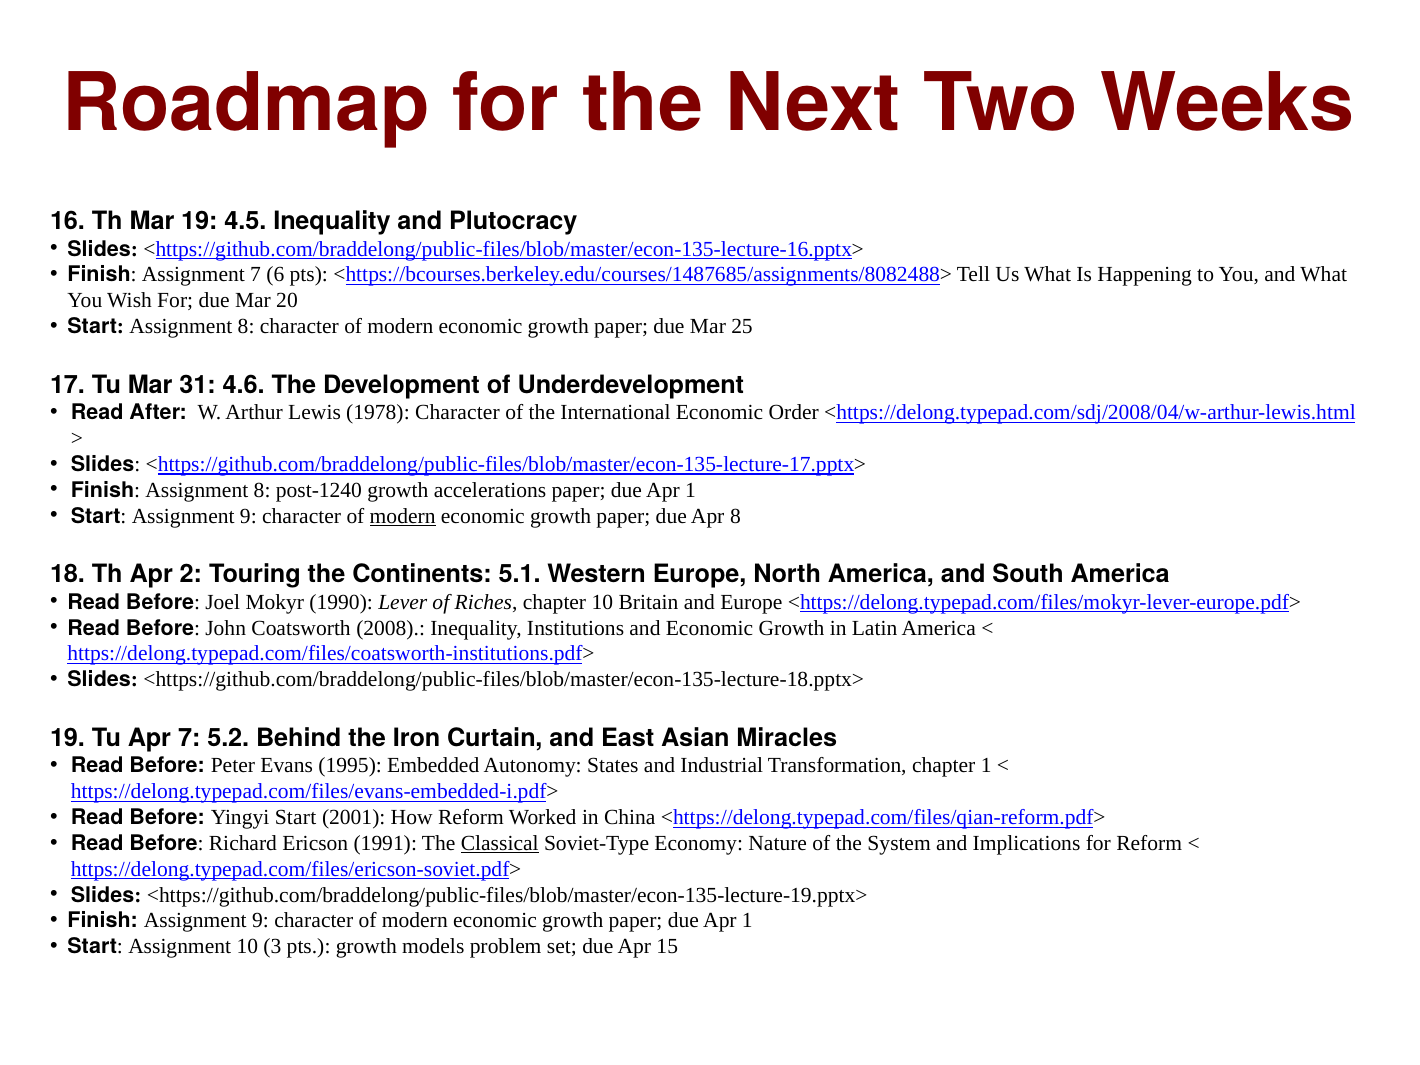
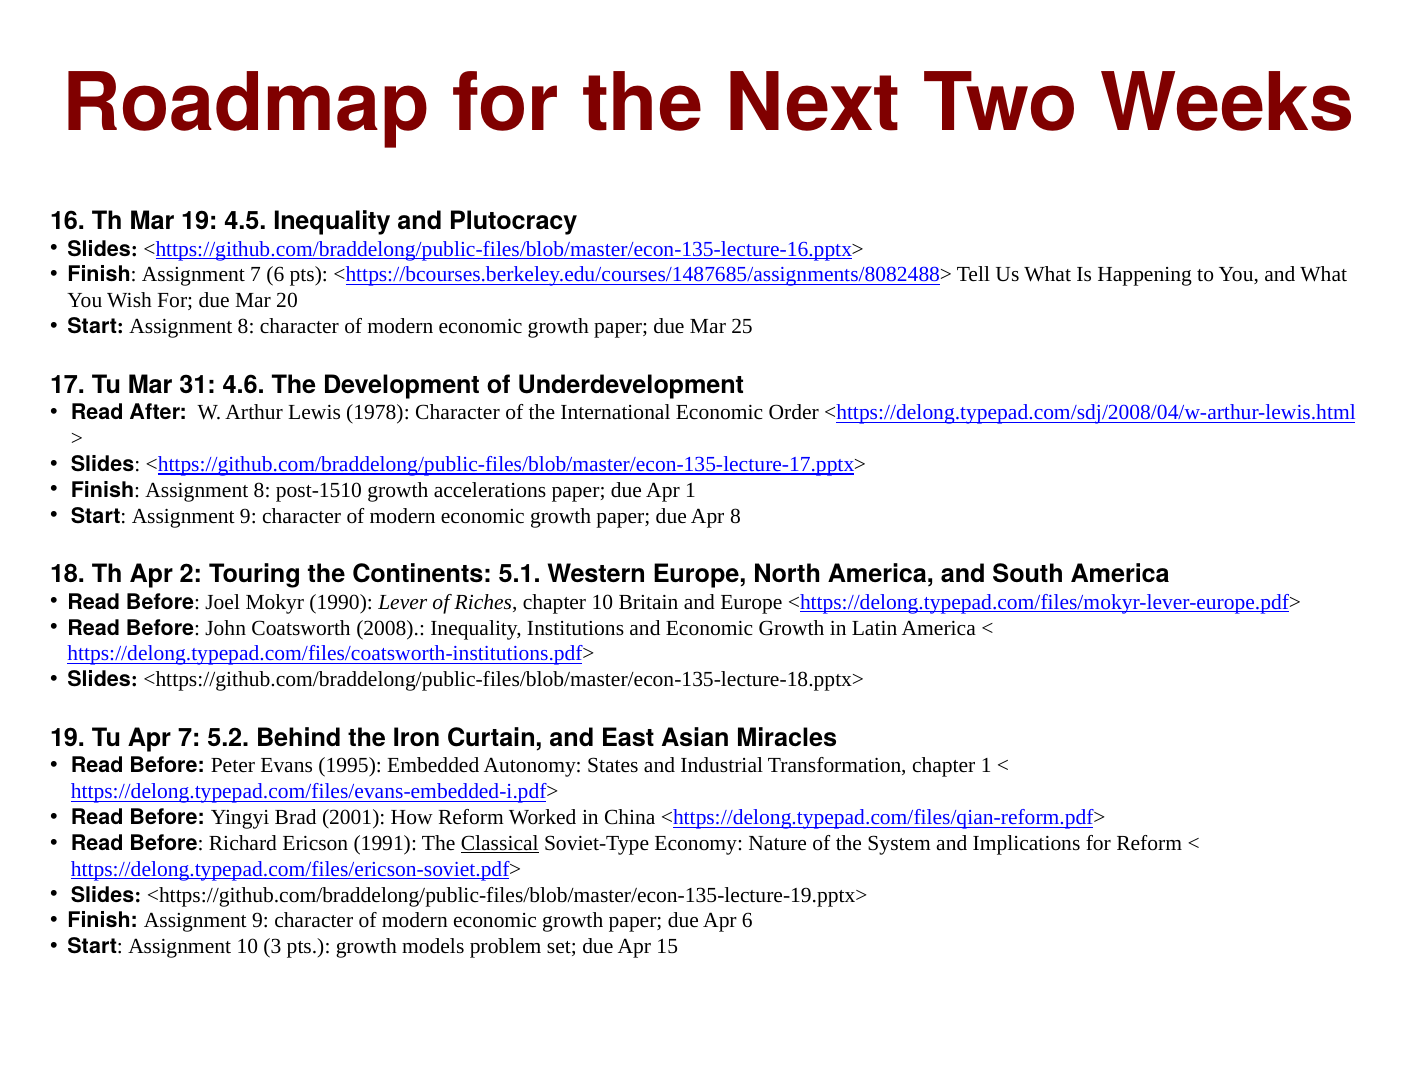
post-1240: post-1240 -> post-1510
modern at (403, 516) underline: present -> none
Yingyi Start: Start -> Brad
1 at (747, 921): 1 -> 6
